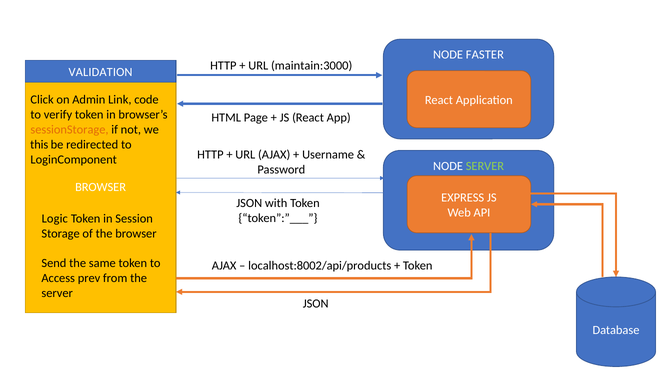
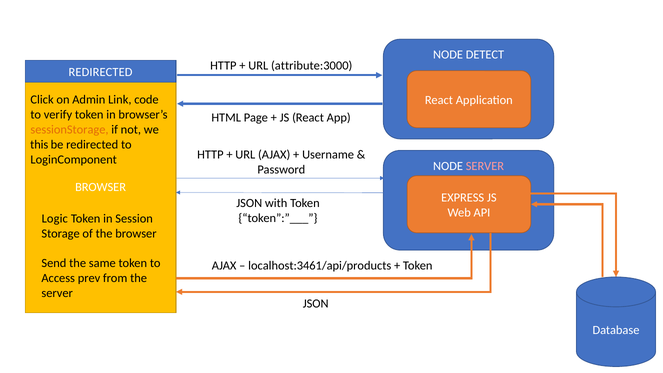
FASTER: FASTER -> DETECT
maintain:3000: maintain:3000 -> attribute:3000
VALIDATION at (101, 72): VALIDATION -> REDIRECTED
SERVER at (485, 166) colour: light green -> pink
localhost:8002/api/products: localhost:8002/api/products -> localhost:3461/api/products
